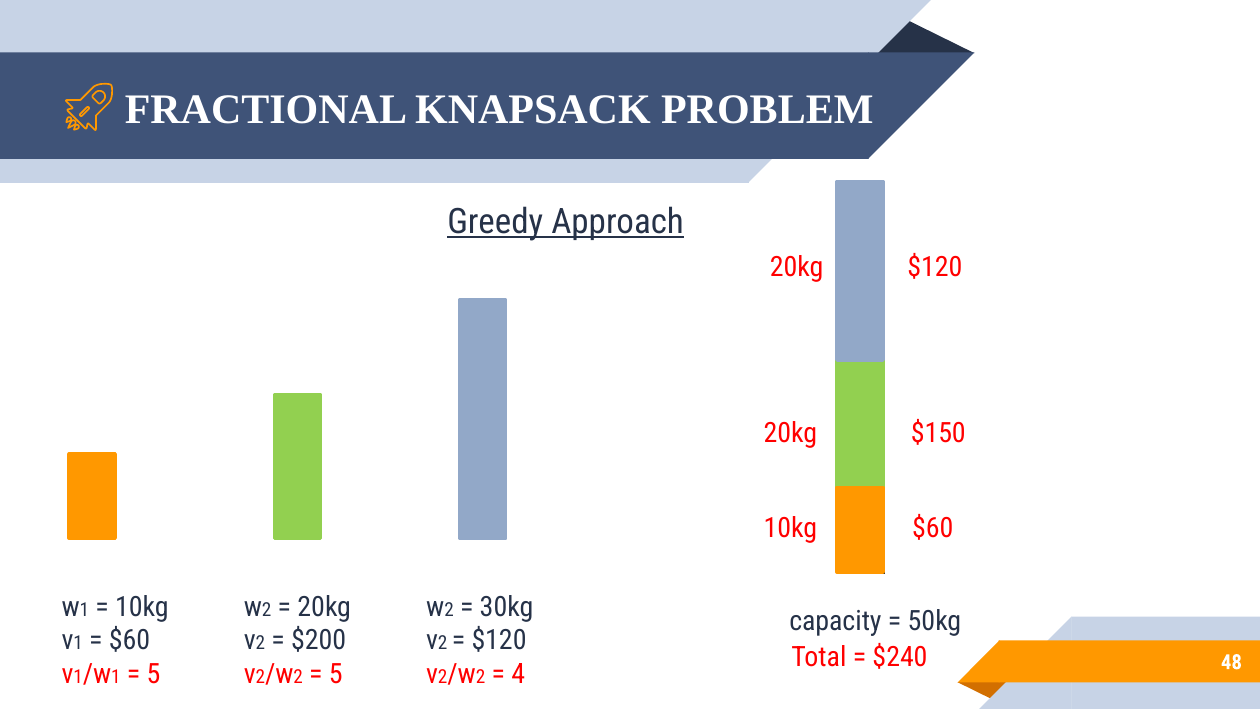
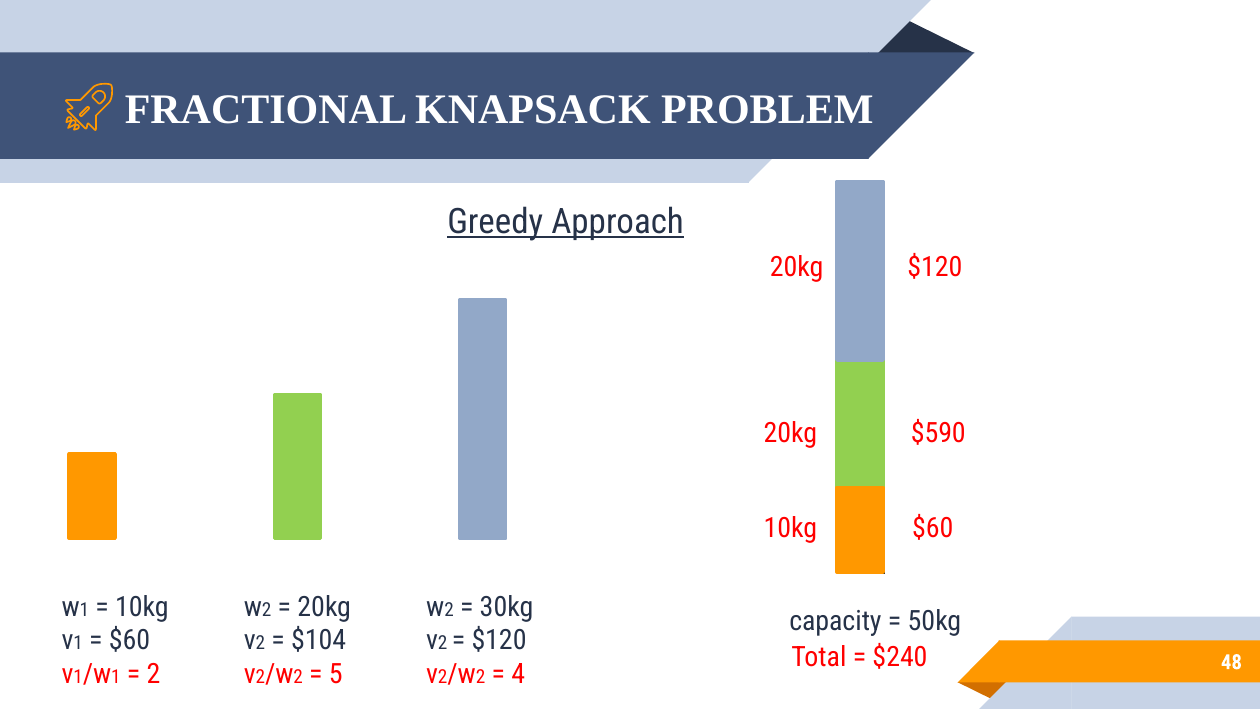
$150: $150 -> $590
$200: $200 -> $104
5 at (154, 674): 5 -> 2
